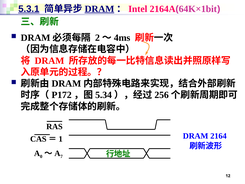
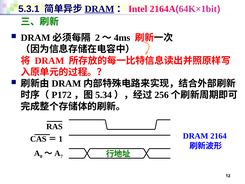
5.3.1 underline: present -> none
